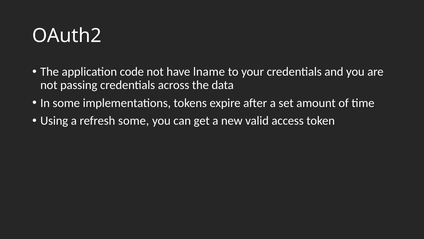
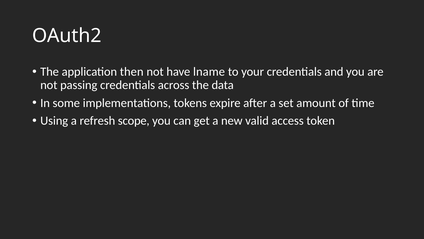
code: code -> then
refresh some: some -> scope
